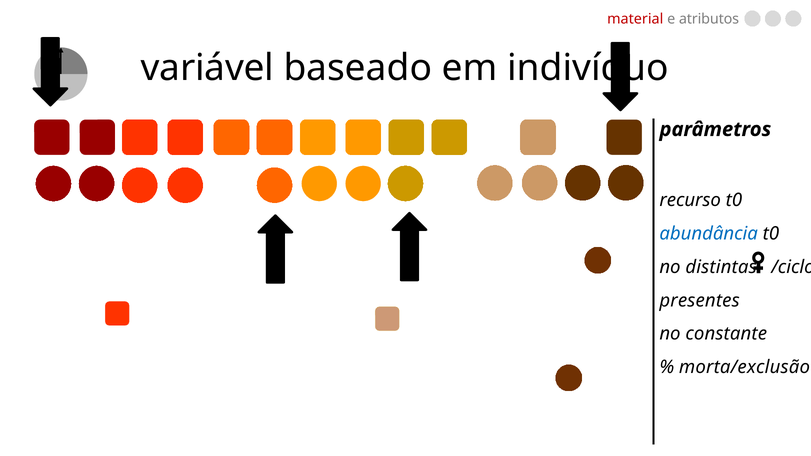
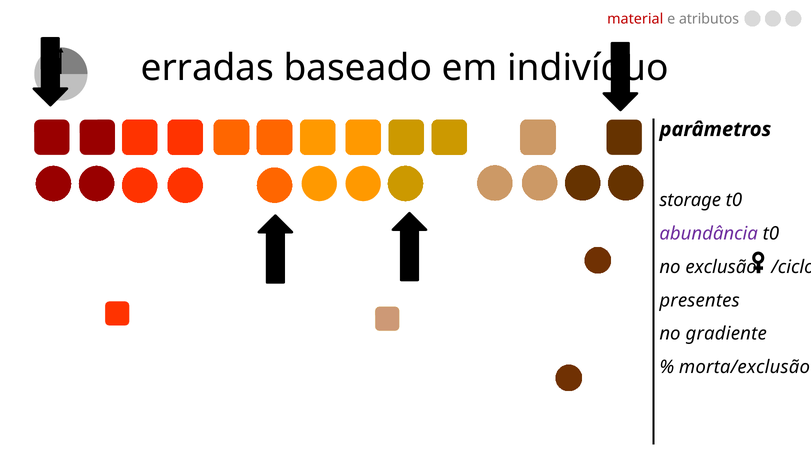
variável: variável -> erradas
recurso: recurso -> storage
abundância colour: blue -> purple
distintas: distintas -> exclusão
constante: constante -> gradiente
